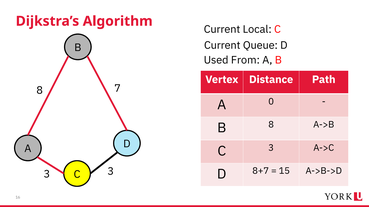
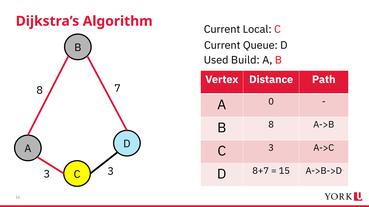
From: From -> Build
